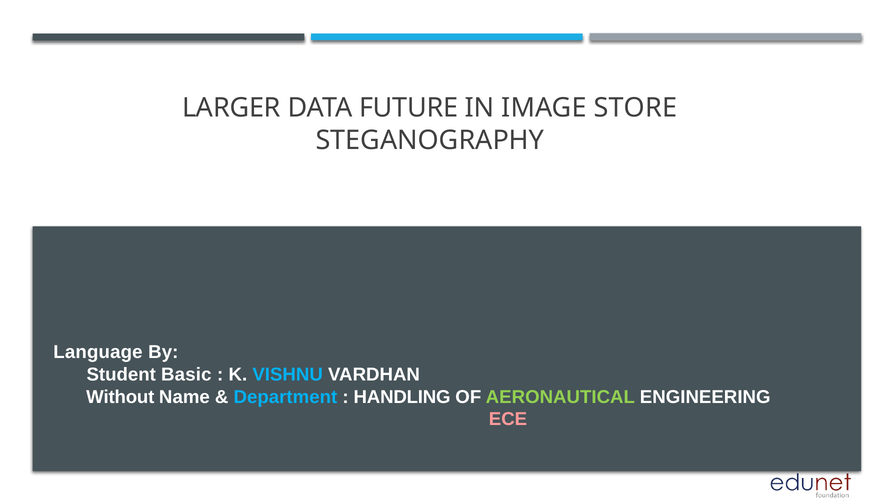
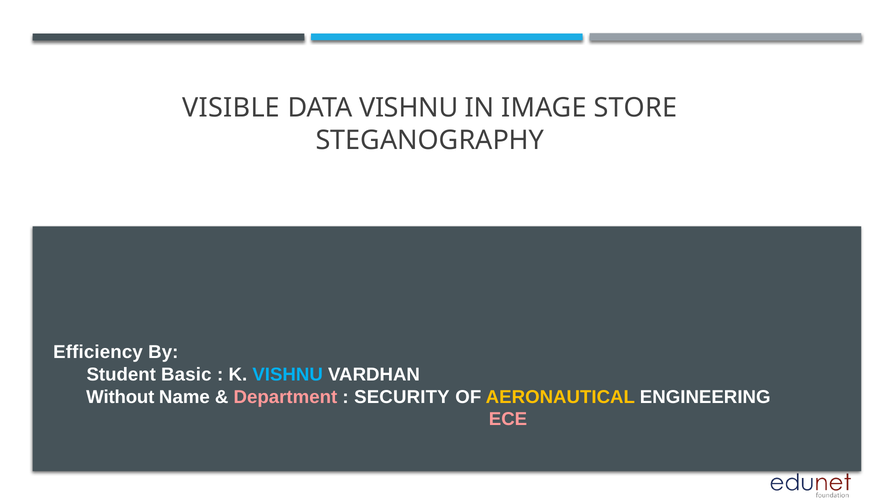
LARGER: LARGER -> VISIBLE
DATA FUTURE: FUTURE -> VISHNU
Language: Language -> Efficiency
Department colour: light blue -> pink
HANDLING: HANDLING -> SECURITY
AERONAUTICAL colour: light green -> yellow
